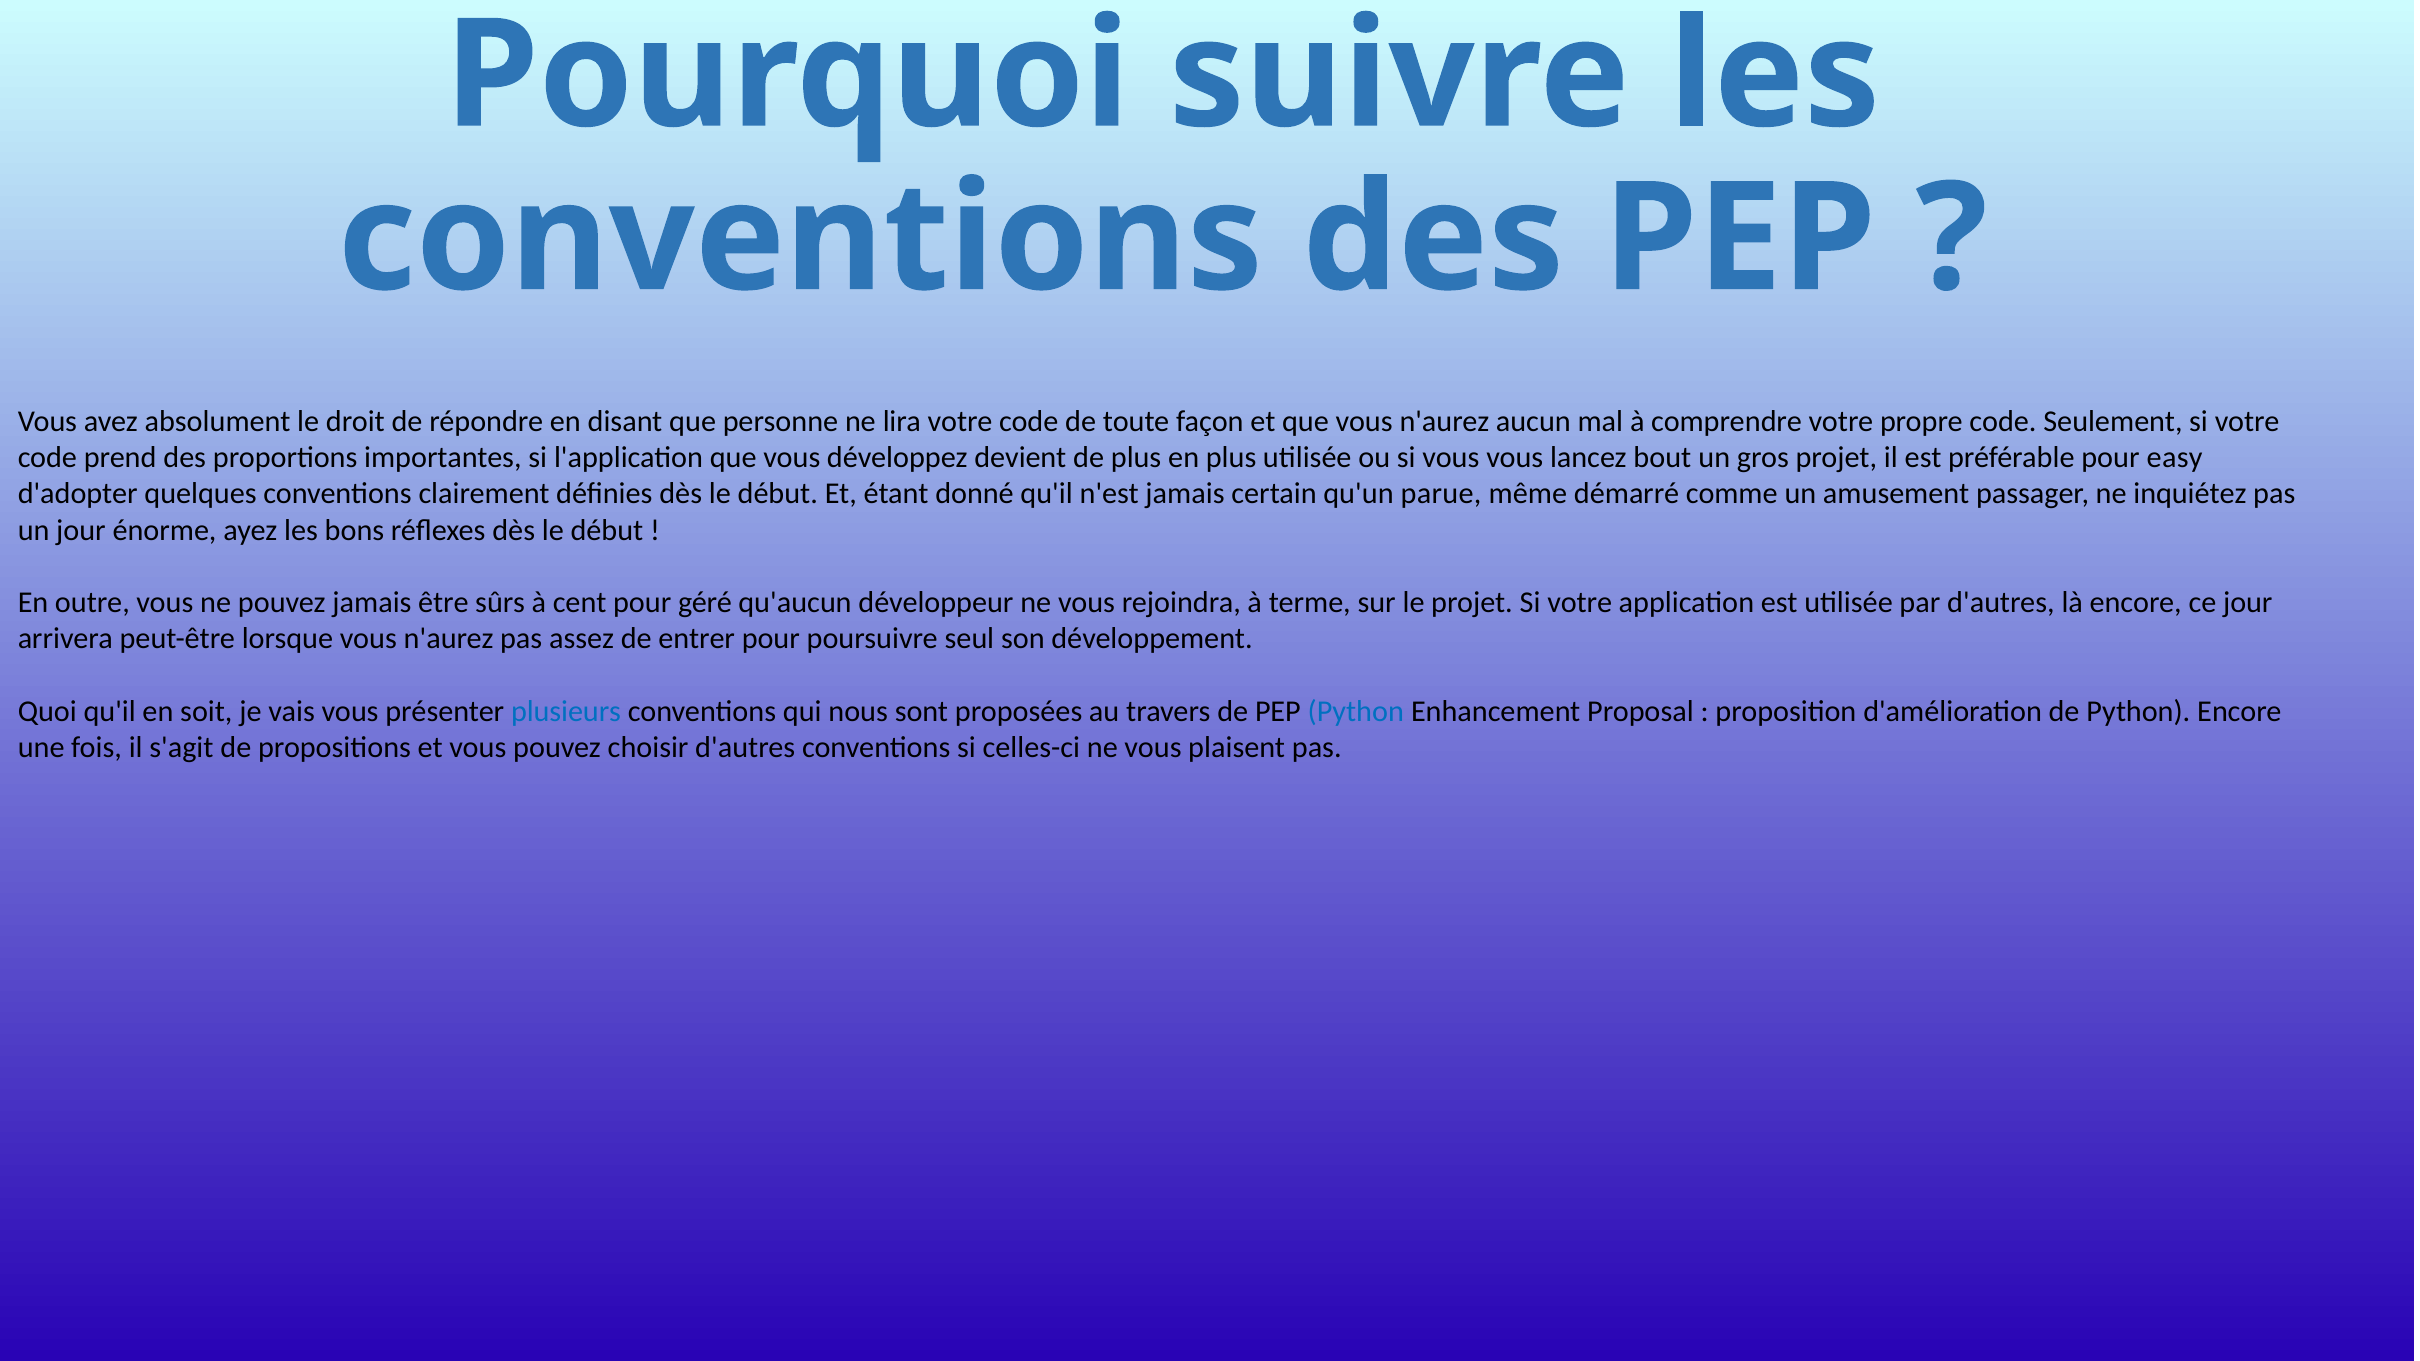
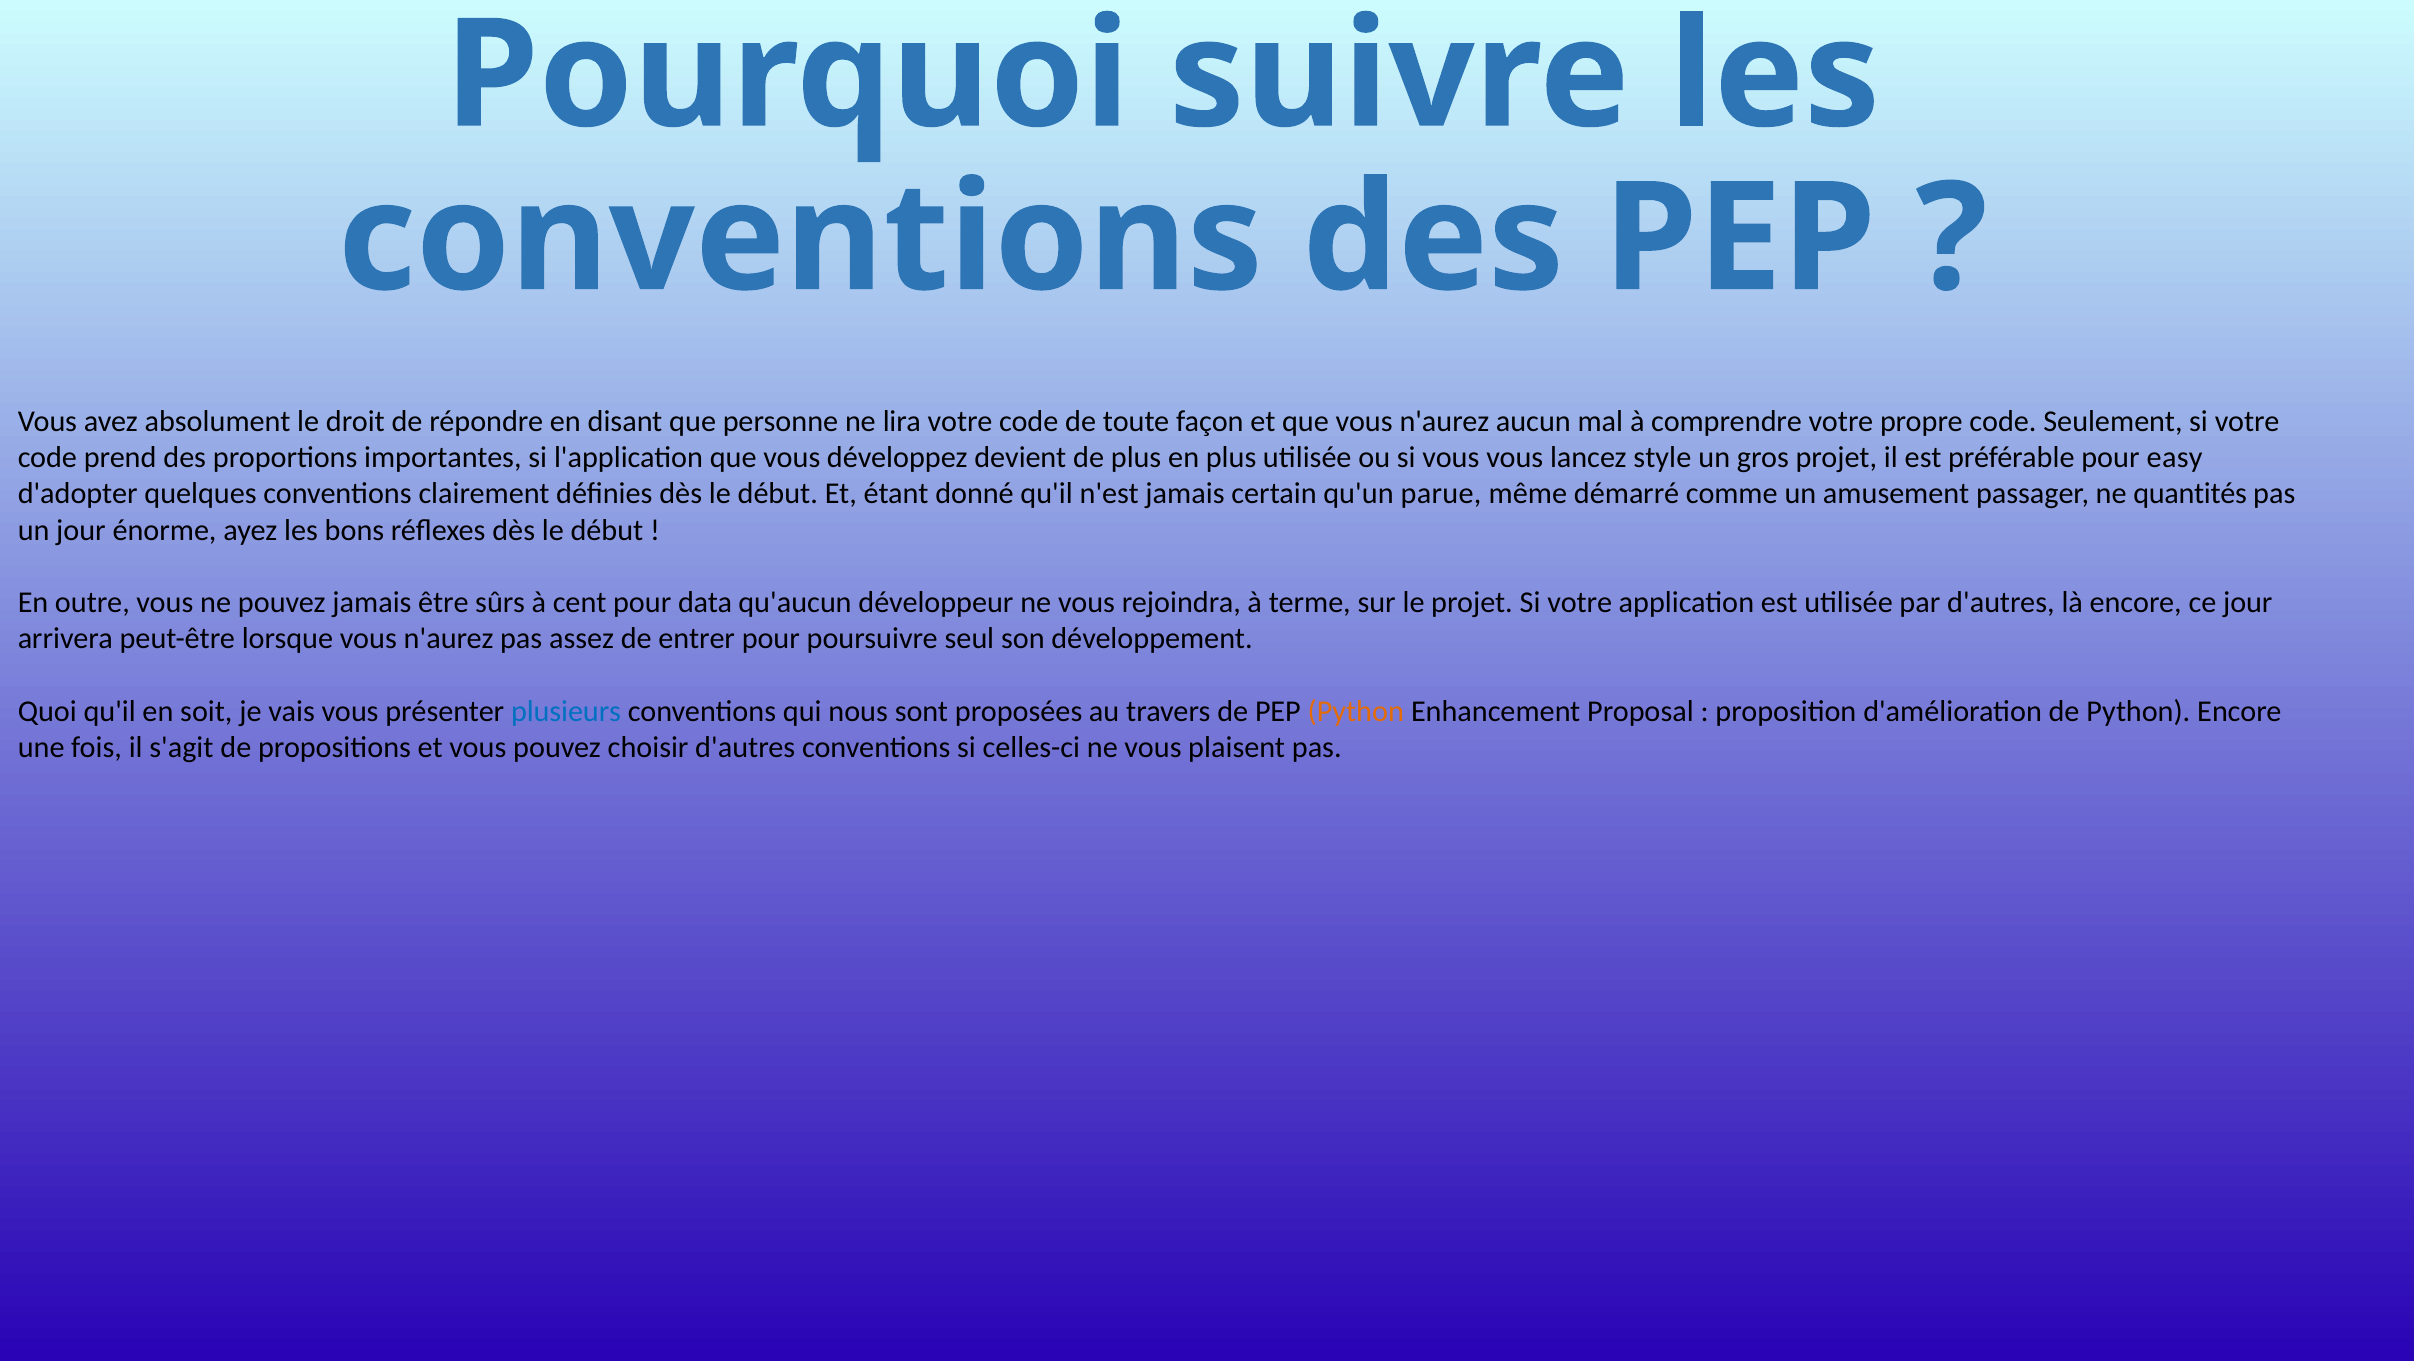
bout: bout -> style
inquiétez: inquiétez -> quantités
géré: géré -> data
Python at (1356, 712) colour: blue -> orange
